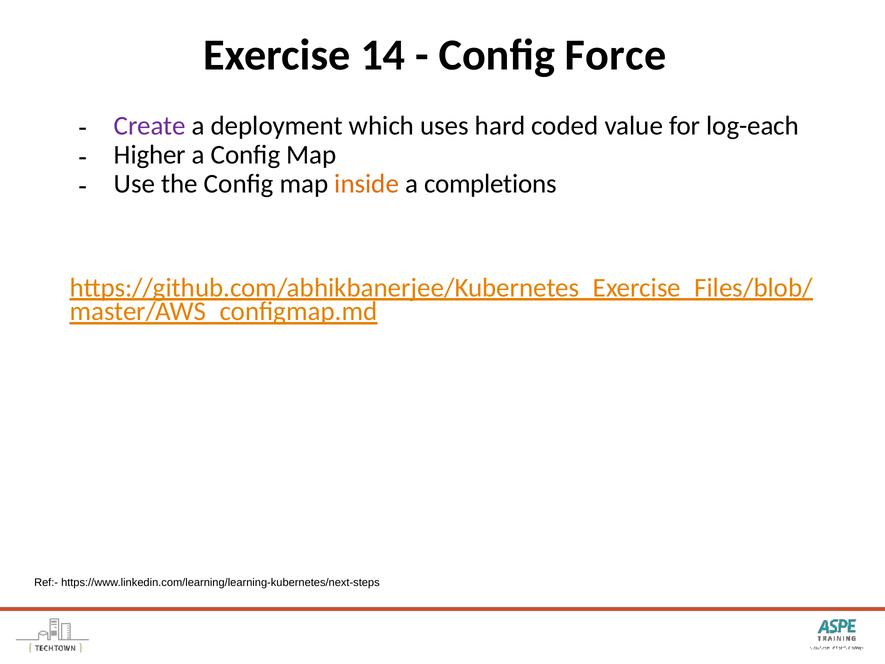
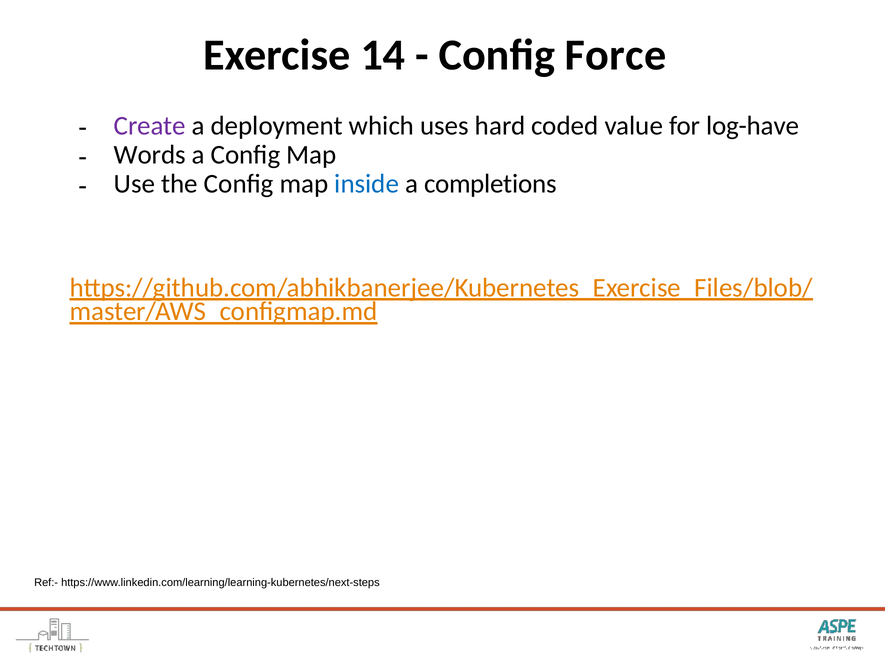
log-each: log-each -> log-have
Higher: Higher -> Words
inside colour: orange -> blue
